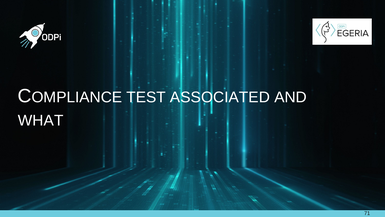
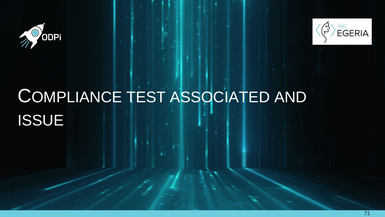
WHAT: WHAT -> ISSUE
